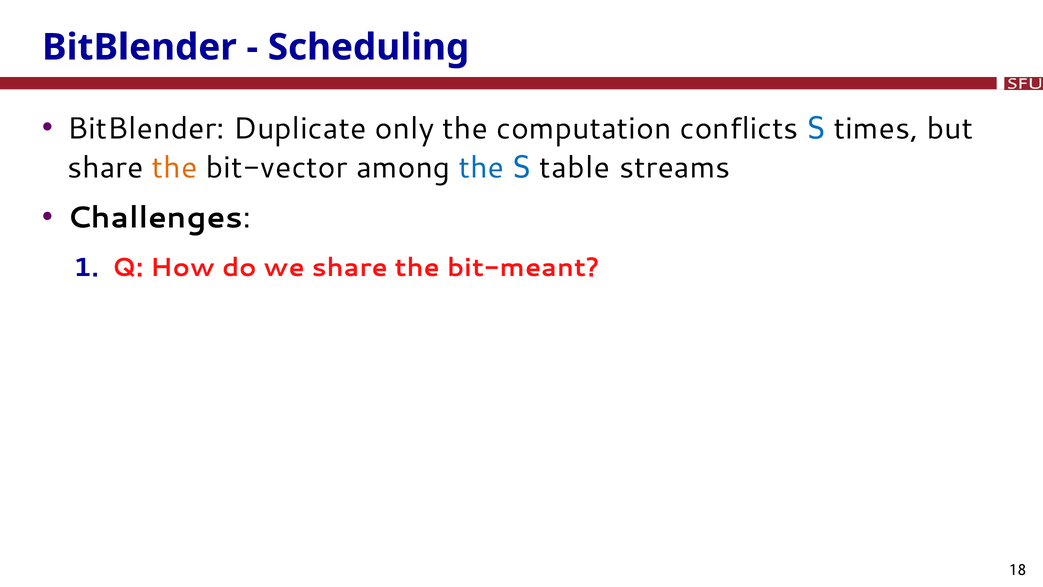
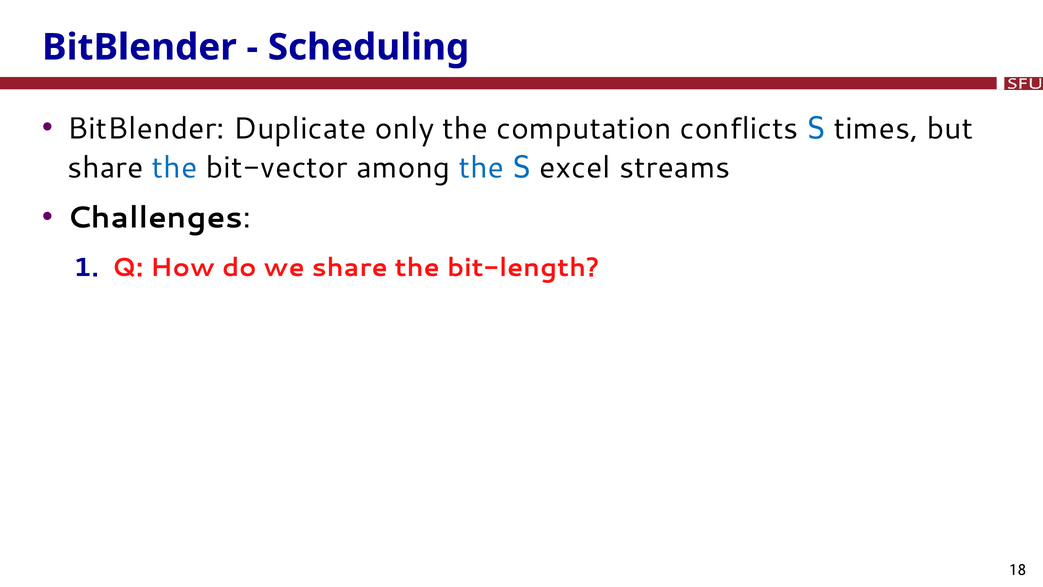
the at (175, 168) colour: orange -> blue
table: table -> excel
bit-meant: bit-meant -> bit-length
